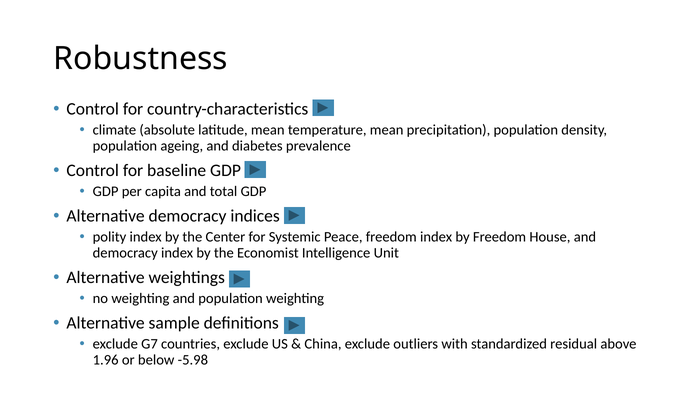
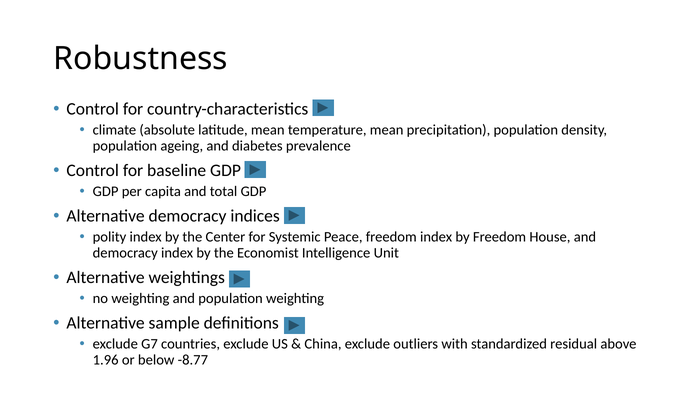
-5.98: -5.98 -> -8.77
